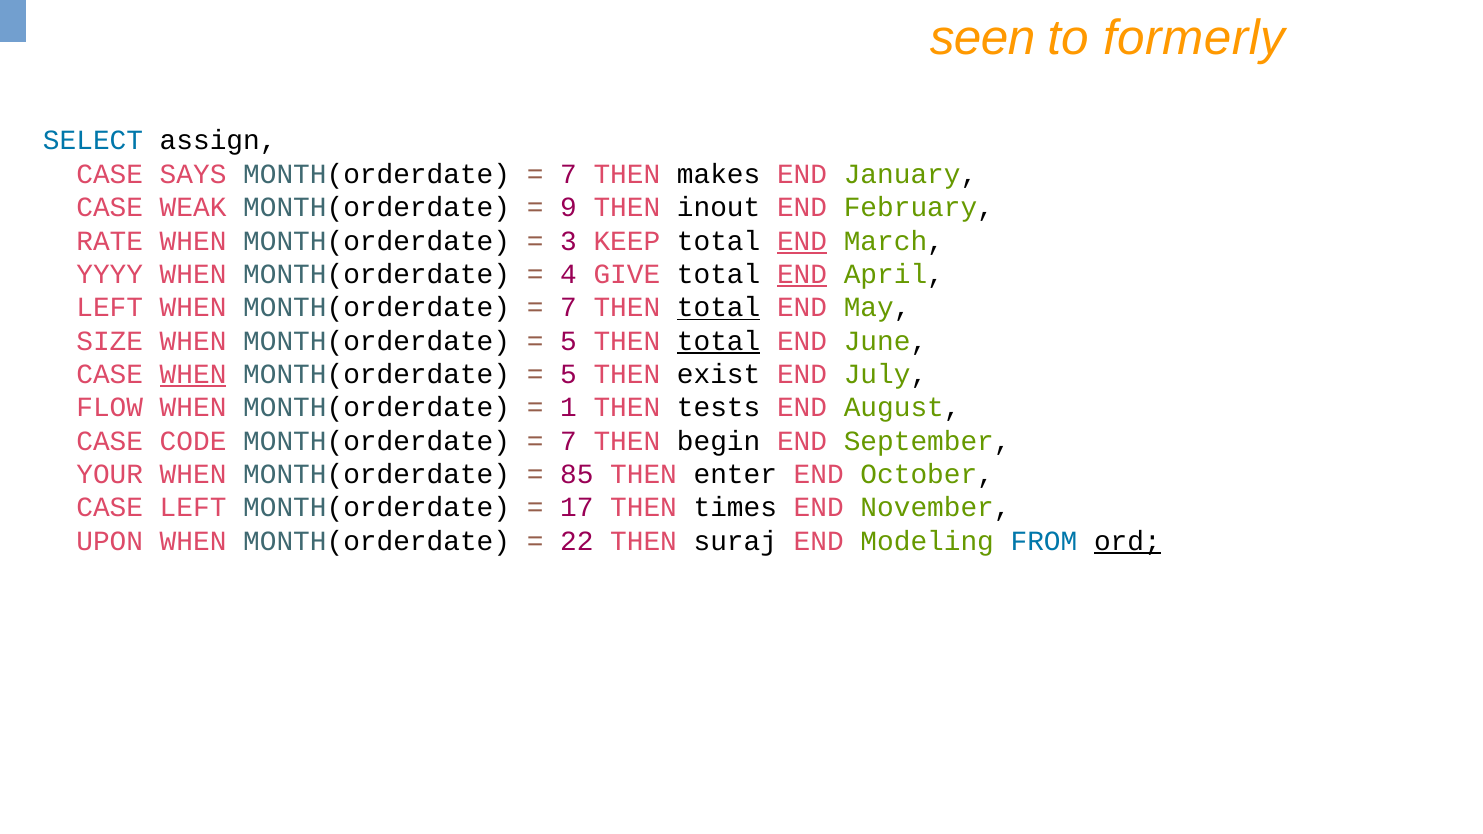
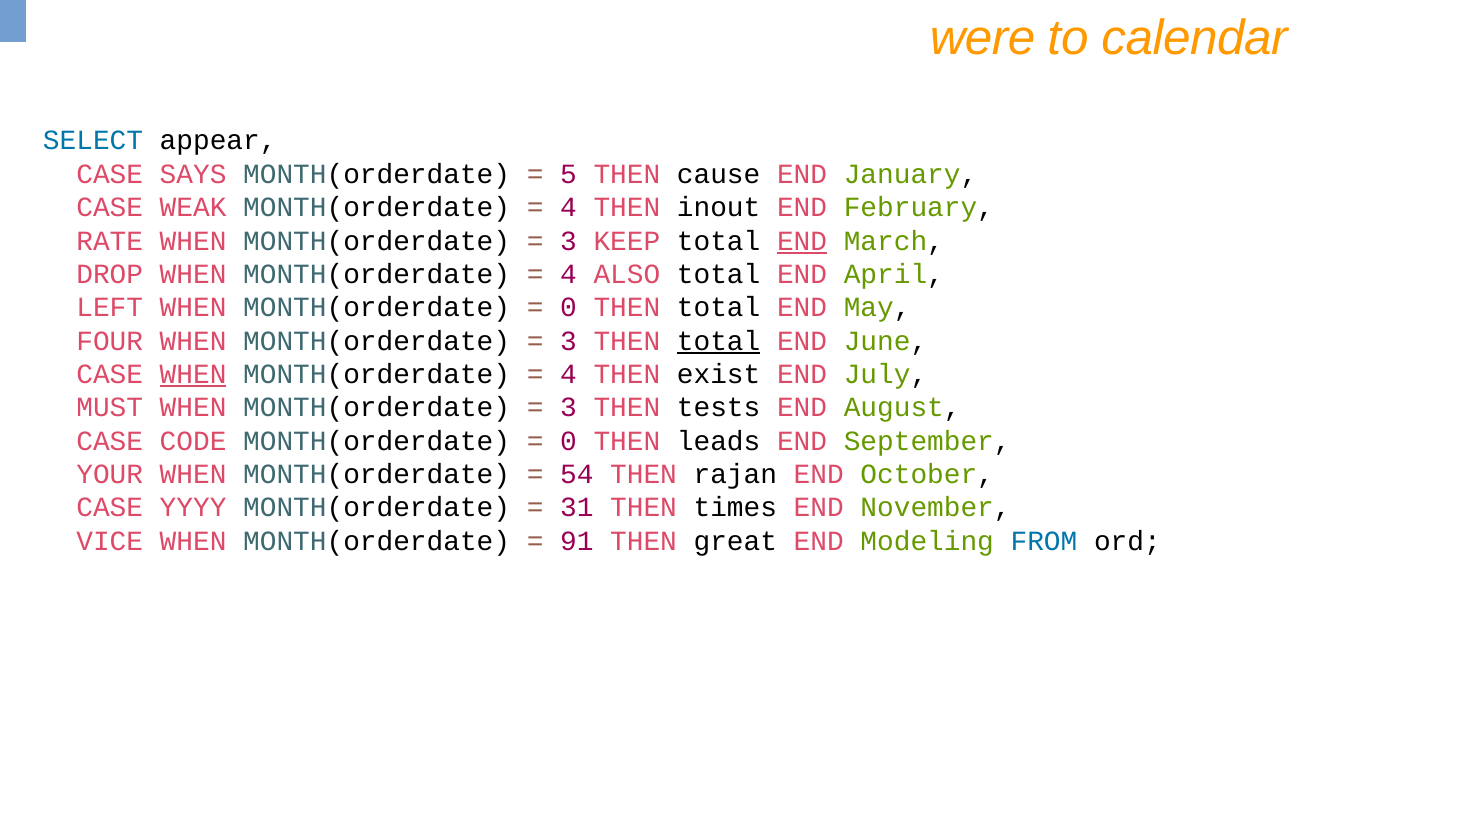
seen: seen -> were
formerly: formerly -> calendar
assign: assign -> appear
7 at (568, 174): 7 -> 5
makes: makes -> cause
9 at (568, 208): 9 -> 4
YYYY: YYYY -> DROP
GIVE: GIVE -> ALSO
END at (802, 274) underline: present -> none
7 at (568, 308): 7 -> 0
total at (719, 308) underline: present -> none
SIZE: SIZE -> FOUR
5 at (568, 341): 5 -> 3
5 at (568, 374): 5 -> 4
FLOW: FLOW -> MUST
1 at (568, 408): 1 -> 3
7 at (568, 441): 7 -> 0
begin: begin -> leads
85: 85 -> 54
enter: enter -> rajan
CASE LEFT: LEFT -> YYYY
17: 17 -> 31
UPON: UPON -> VICE
22: 22 -> 91
suraj: suraj -> great
ord underline: present -> none
